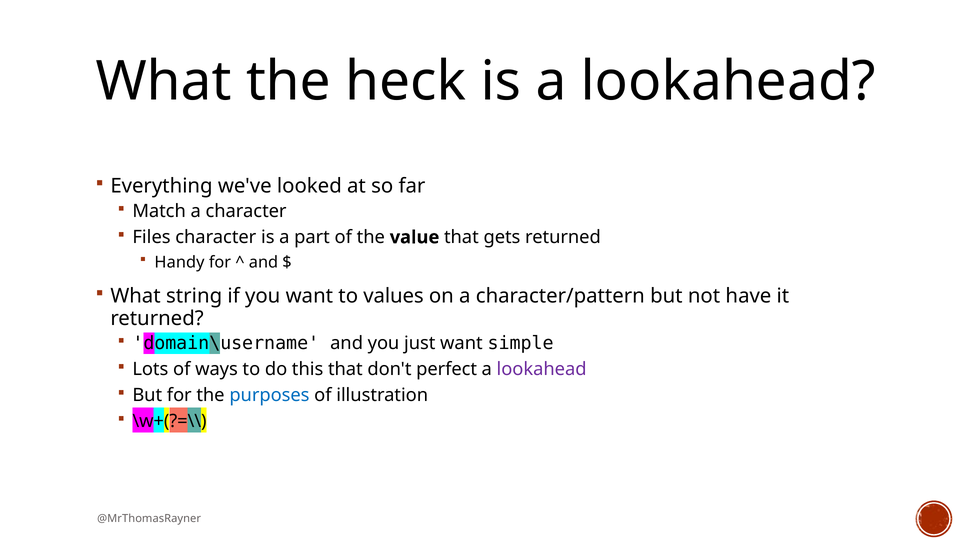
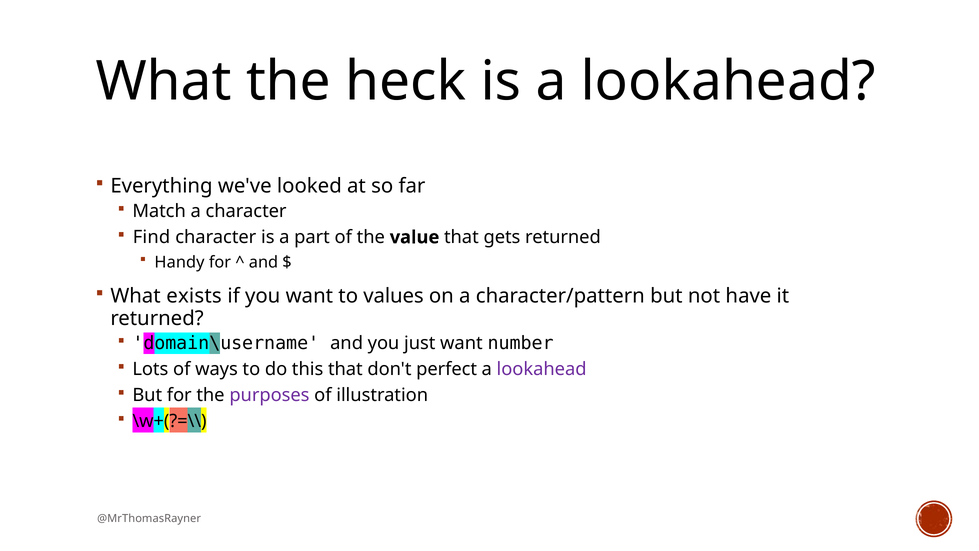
Files: Files -> Find
string: string -> exists
simple: simple -> number
purposes colour: blue -> purple
